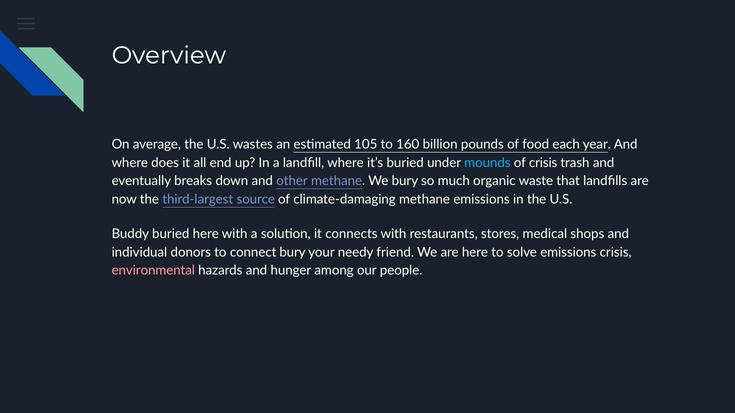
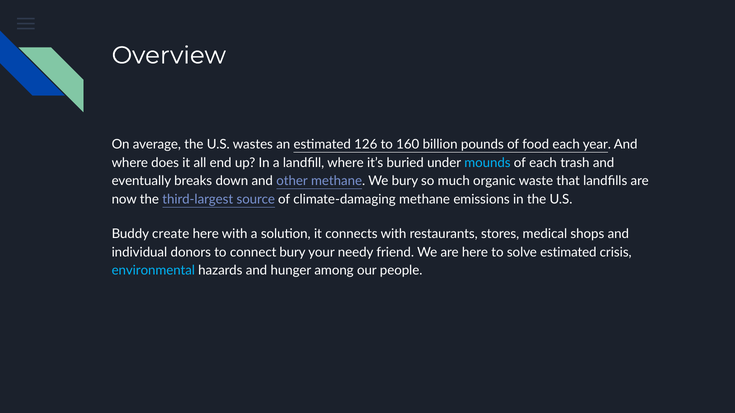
105: 105 -> 126
of crisis: crisis -> each
Buddy buried: buried -> create
solve emissions: emissions -> estimated
environmental colour: pink -> light blue
